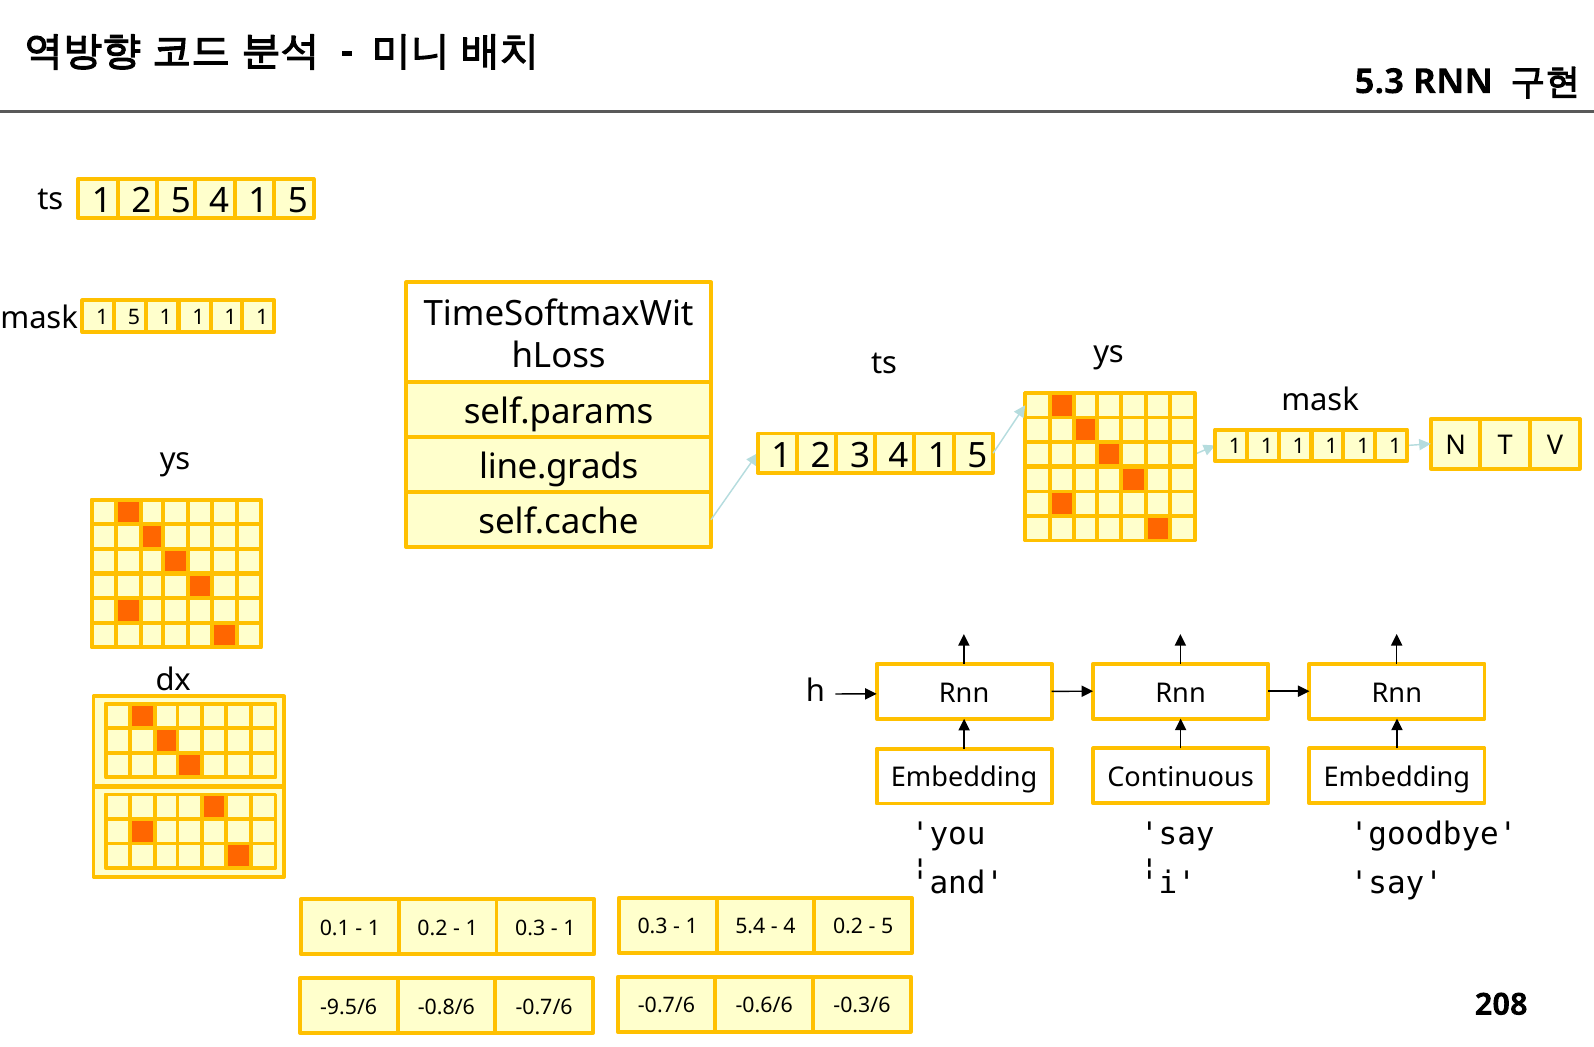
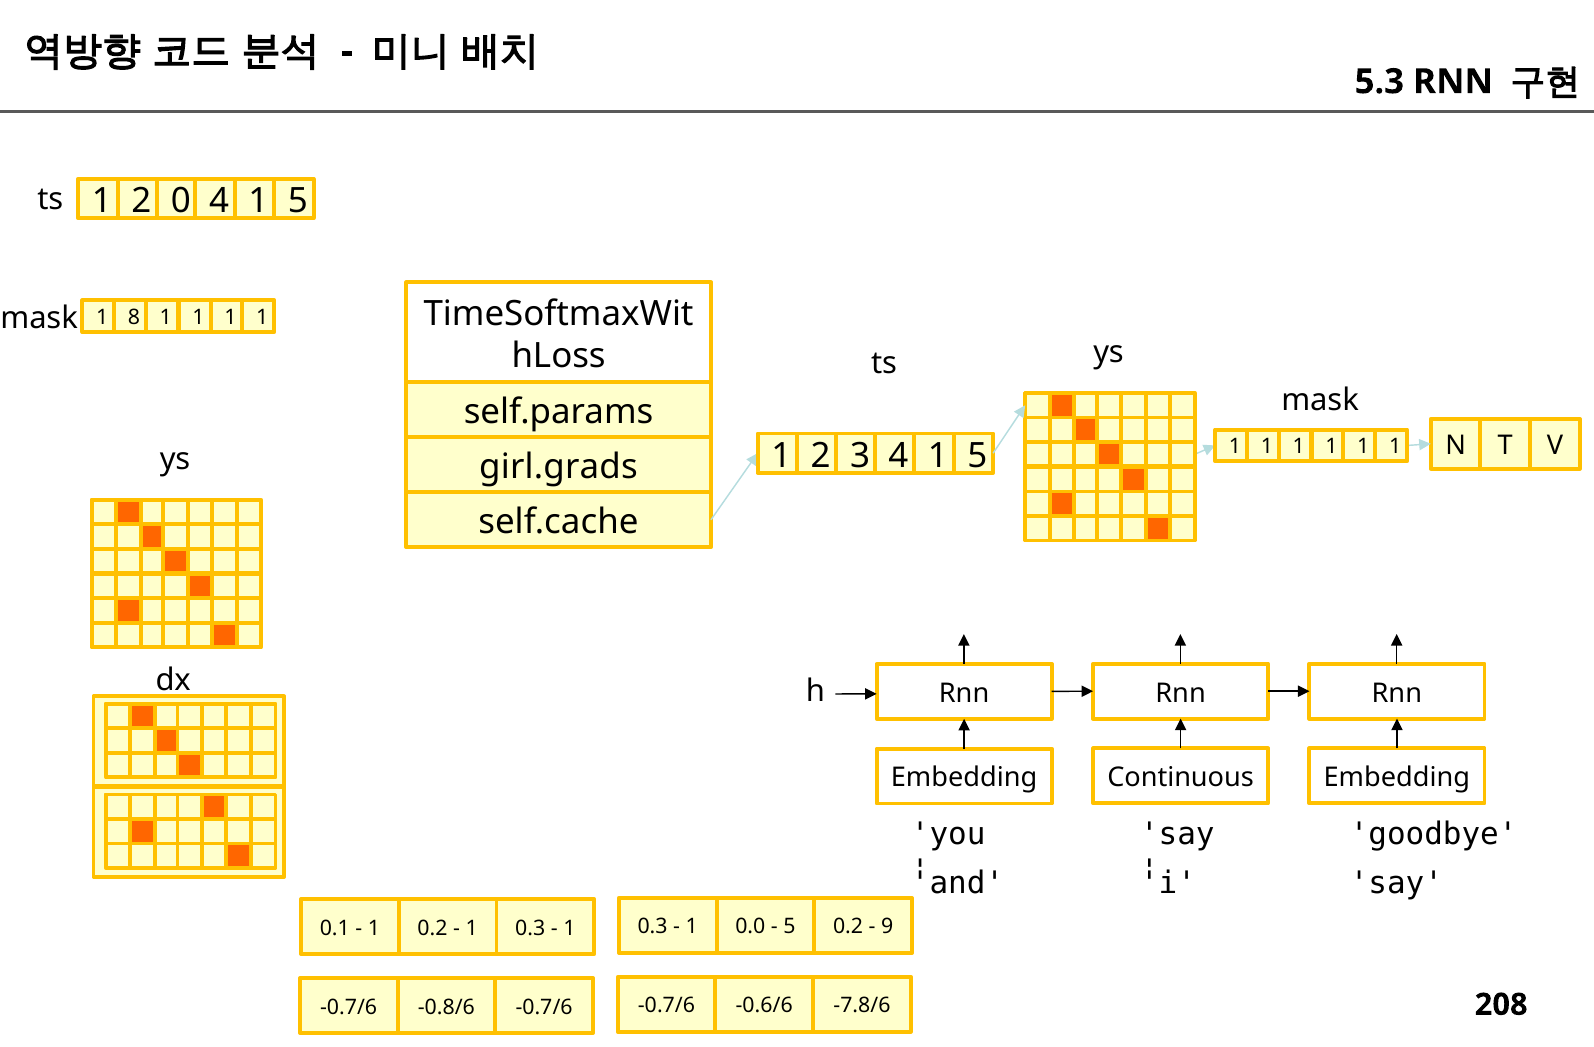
2 5: 5 -> 0
5 at (134, 318): 5 -> 8
line.grads: line.grads -> girl.grads
5.4: 5.4 -> 0.0
4 at (789, 927): 4 -> 5
5 at (887, 927): 5 -> 9
-0.3/6: -0.3/6 -> -7.8/6
-9.5/6 at (349, 1007): -9.5/6 -> -0.7/6
